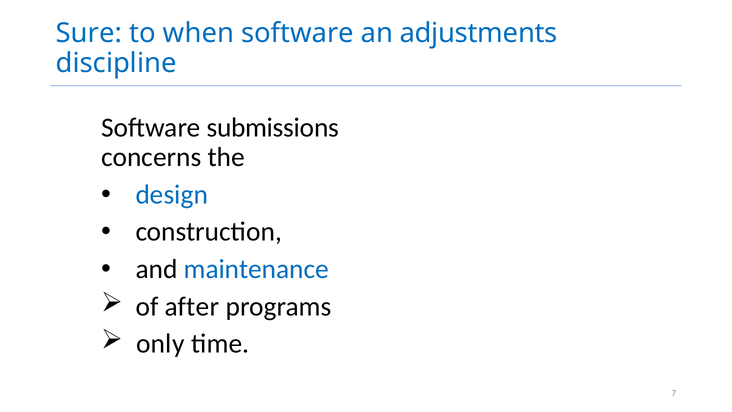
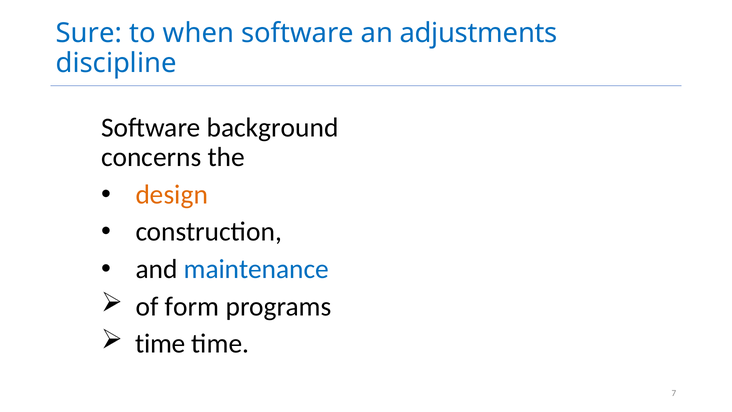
submissions: submissions -> background
design colour: blue -> orange
after: after -> form
only at (160, 344): only -> time
